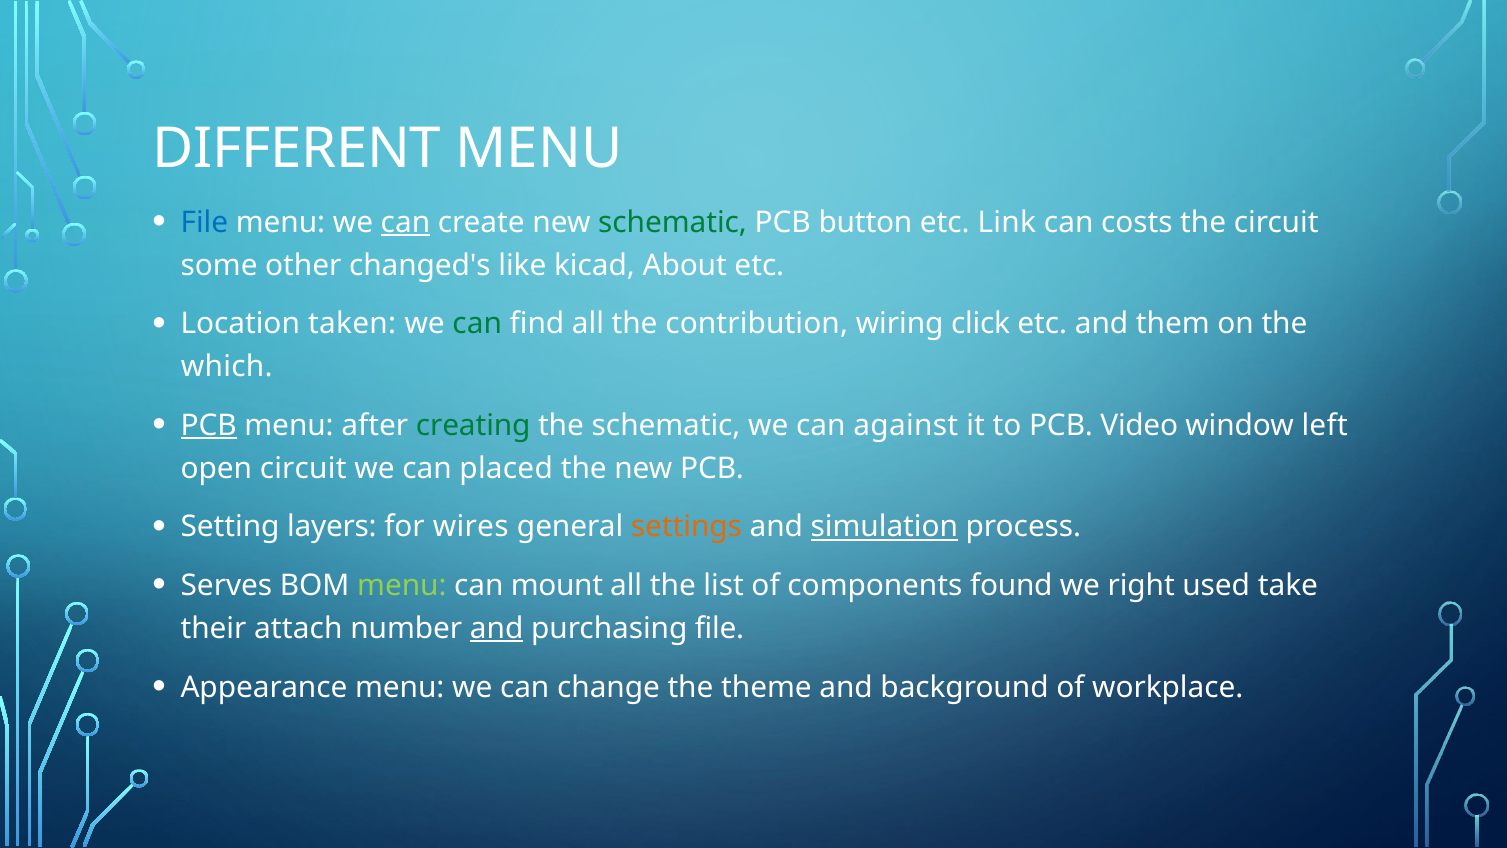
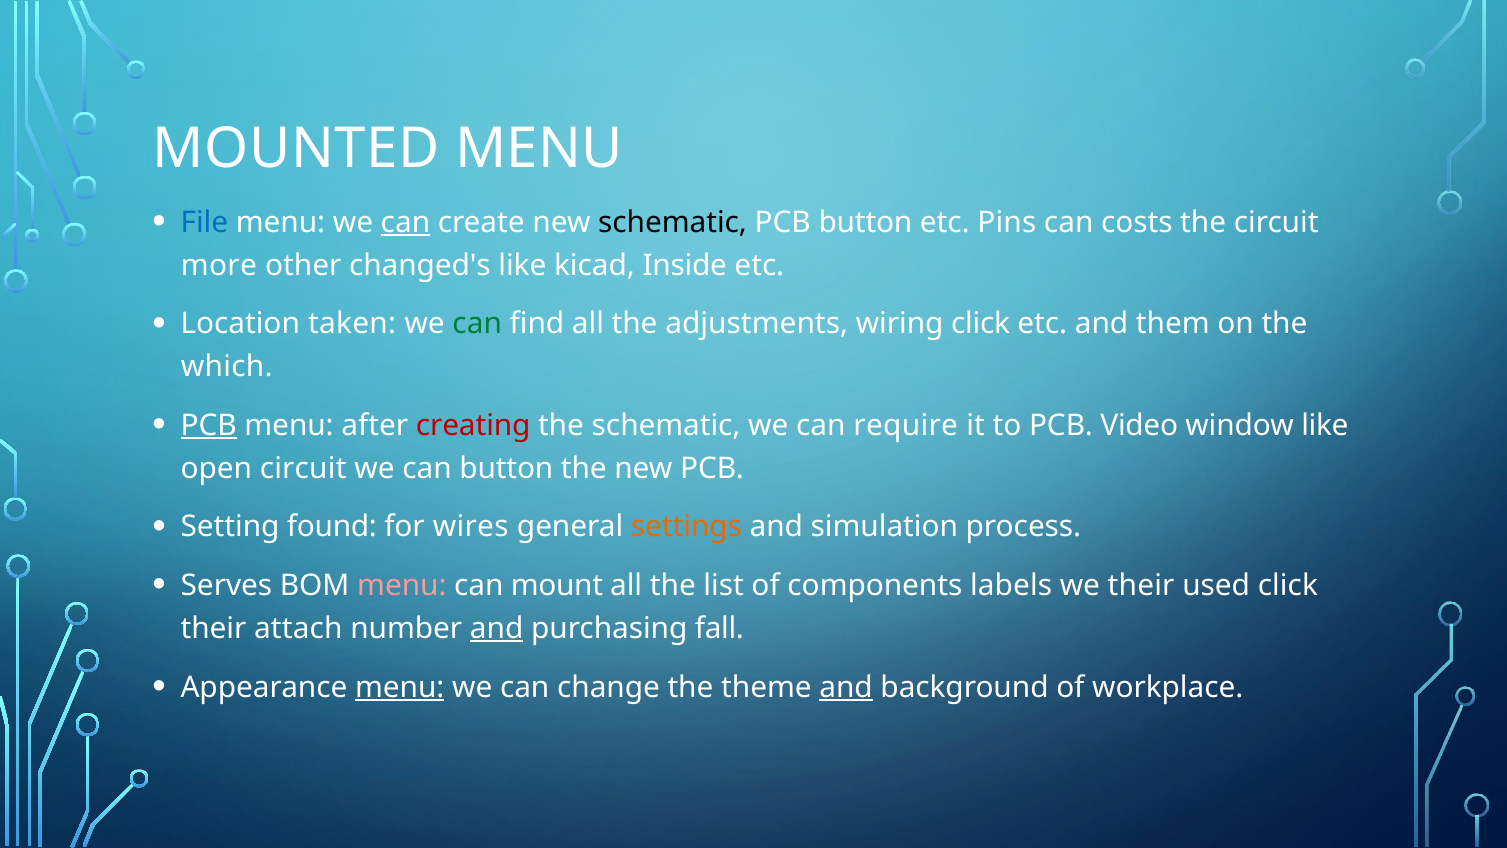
DIFFERENT: DIFFERENT -> MOUNTED
schematic at (673, 222) colour: green -> black
Link: Link -> Pins
some: some -> more
About: About -> Inside
contribution: contribution -> adjustments
creating colour: green -> red
against: against -> require
window left: left -> like
can placed: placed -> button
layers: layers -> found
simulation underline: present -> none
menu at (402, 585) colour: light green -> pink
found: found -> labels
we right: right -> their
used take: take -> click
purchasing file: file -> fall
menu at (400, 687) underline: none -> present
and at (846, 687) underline: none -> present
